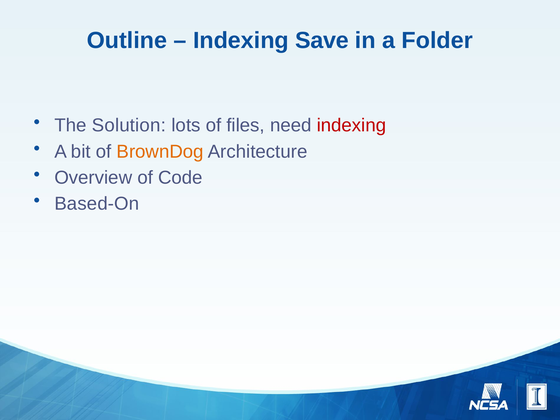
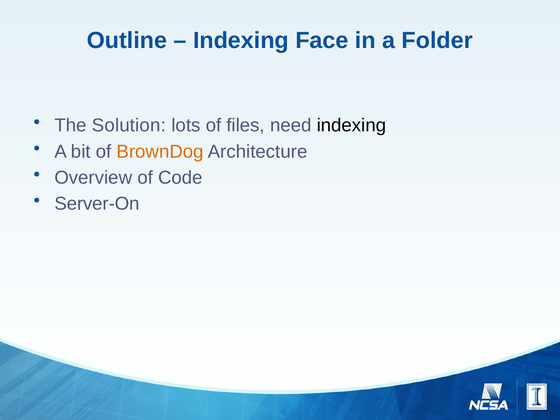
Save: Save -> Face
indexing at (351, 125) colour: red -> black
Based-On: Based-On -> Server-On
